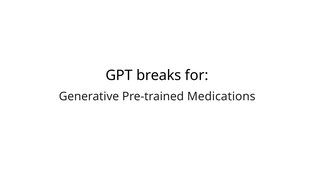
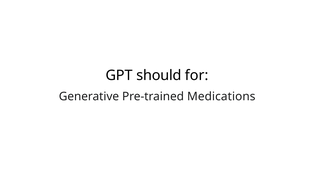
breaks: breaks -> should
